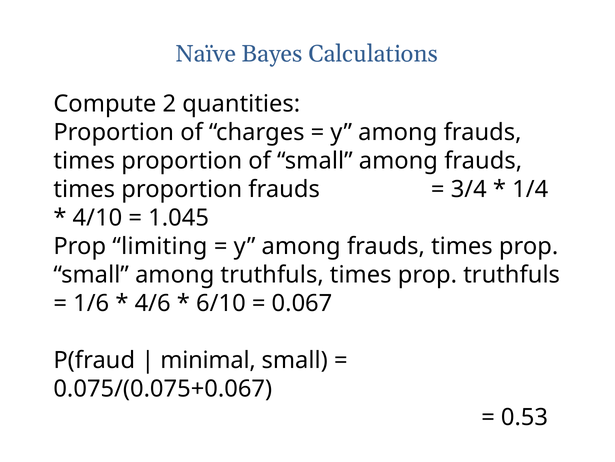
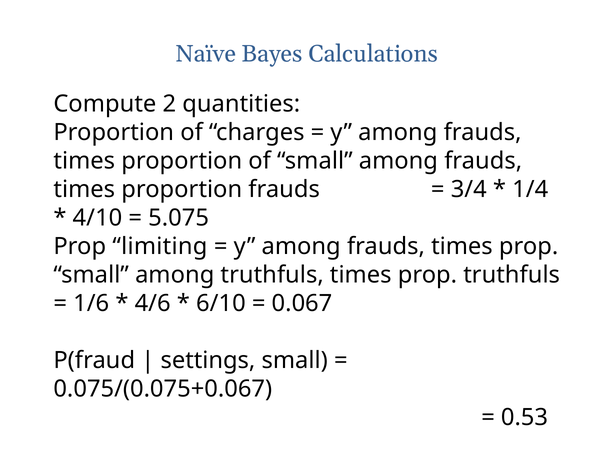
1.045: 1.045 -> 5.075
minimal: minimal -> settings
